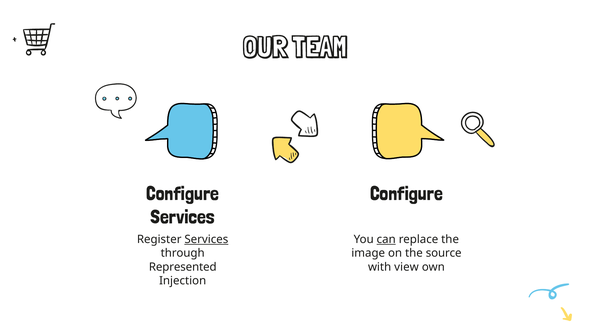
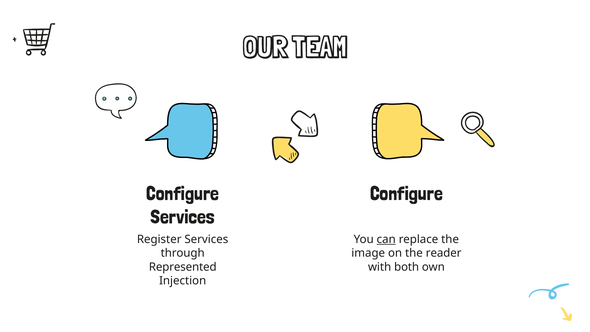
Services at (206, 239) underline: present -> none
source: source -> reader
view: view -> both
